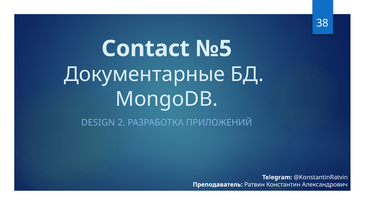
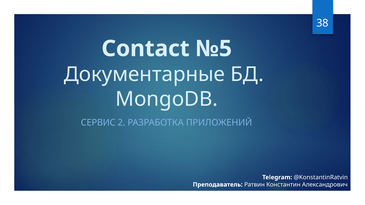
DESIGN: DESIGN -> СЕРВИС
